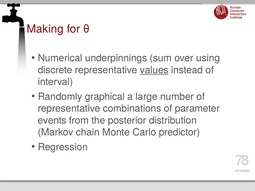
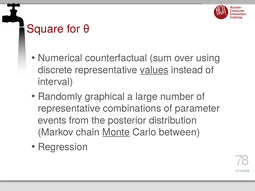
Making: Making -> Square
underpinnings: underpinnings -> counterfactual
Monte underline: none -> present
predictor: predictor -> between
